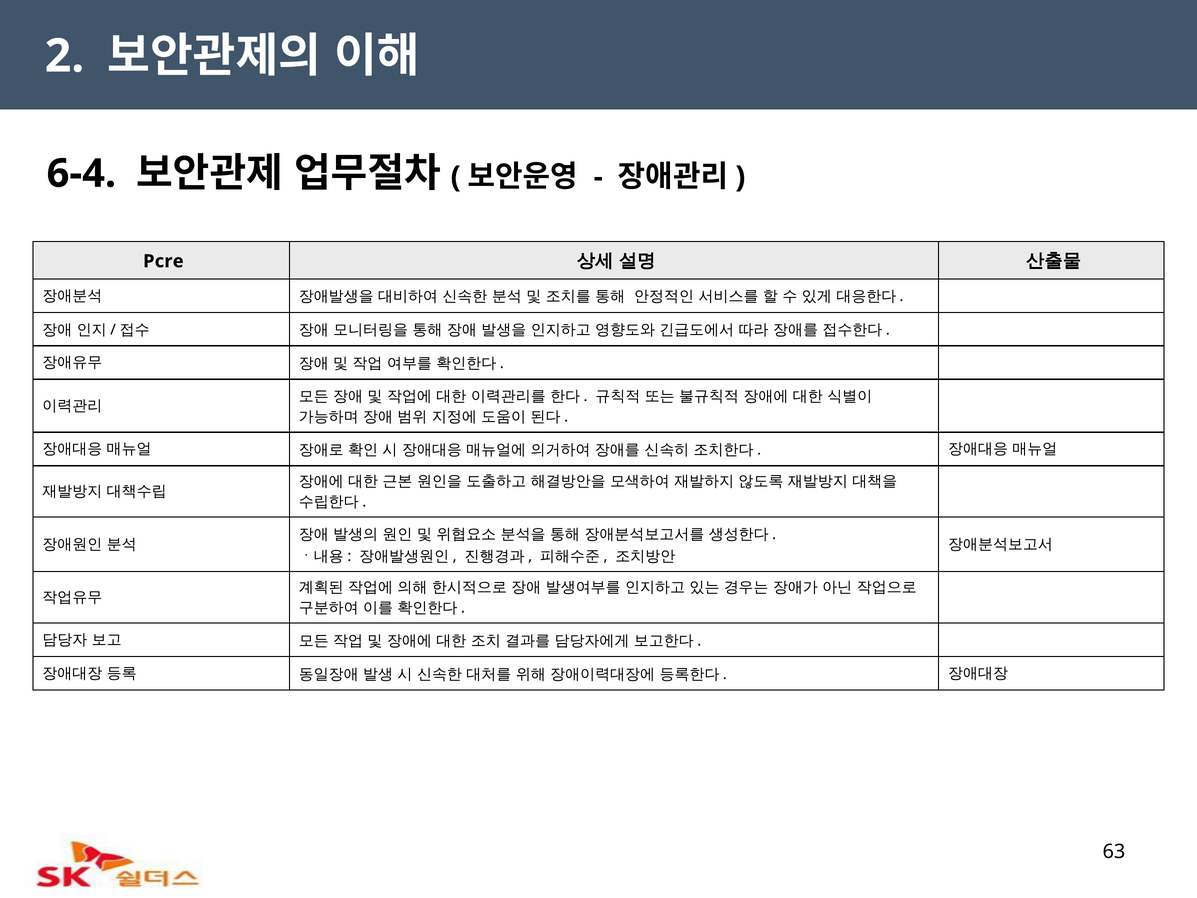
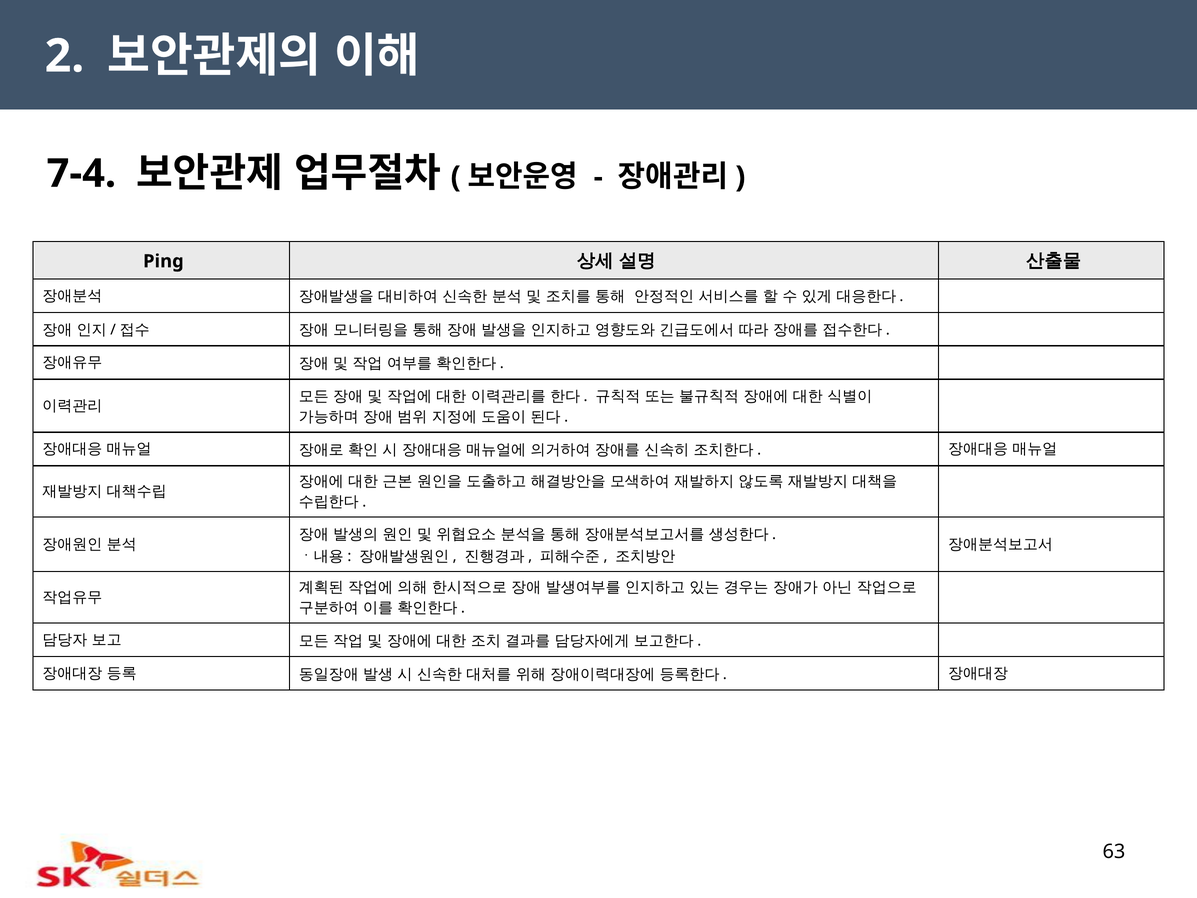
6-4: 6-4 -> 7-4
Pcre: Pcre -> Ping
